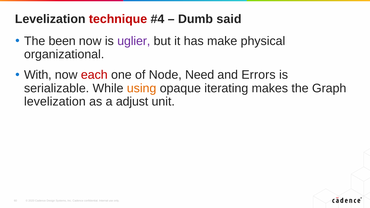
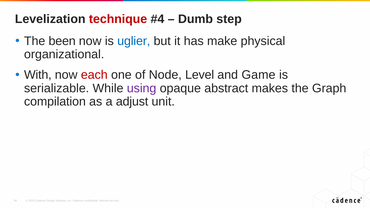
said: said -> step
uglier colour: purple -> blue
Need: Need -> Level
Errors: Errors -> Game
using colour: orange -> purple
iterating: iterating -> abstract
levelization at (55, 102): levelization -> compilation
